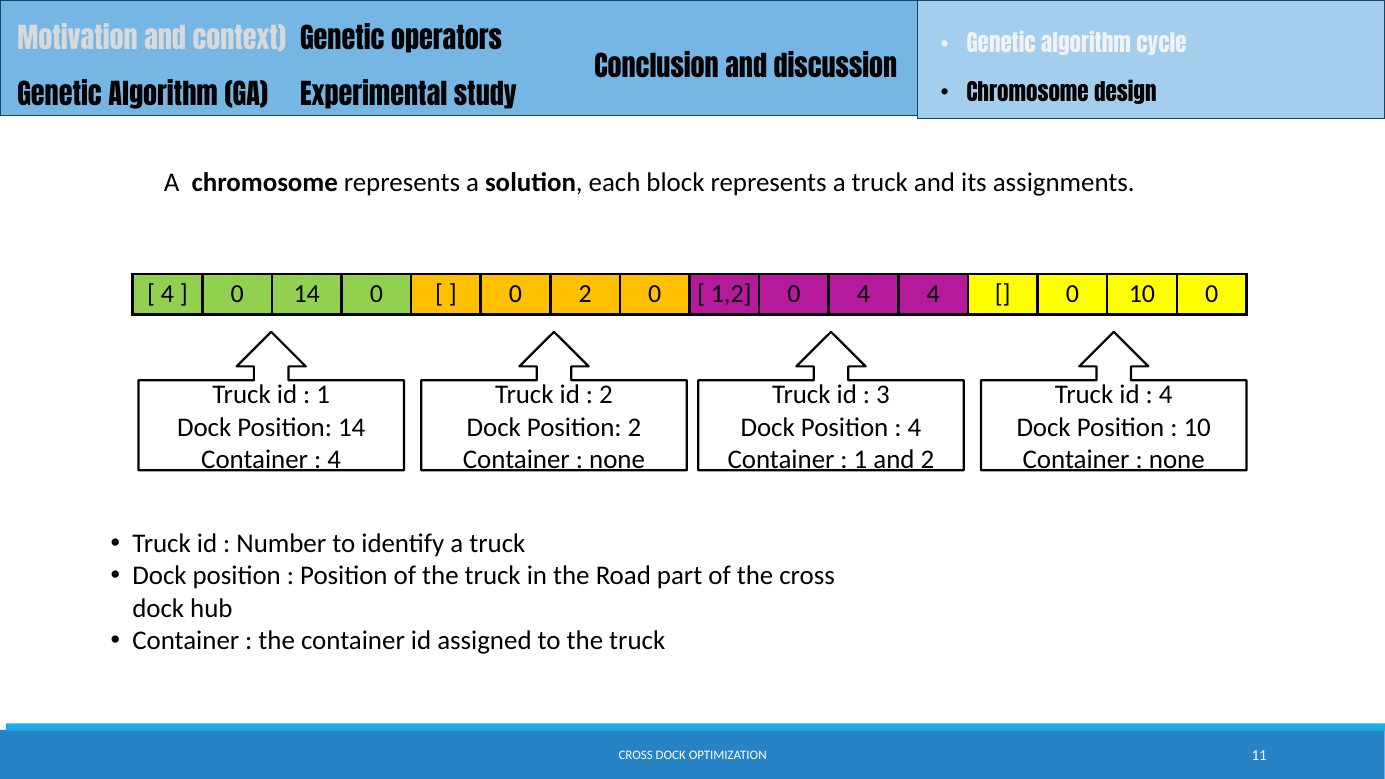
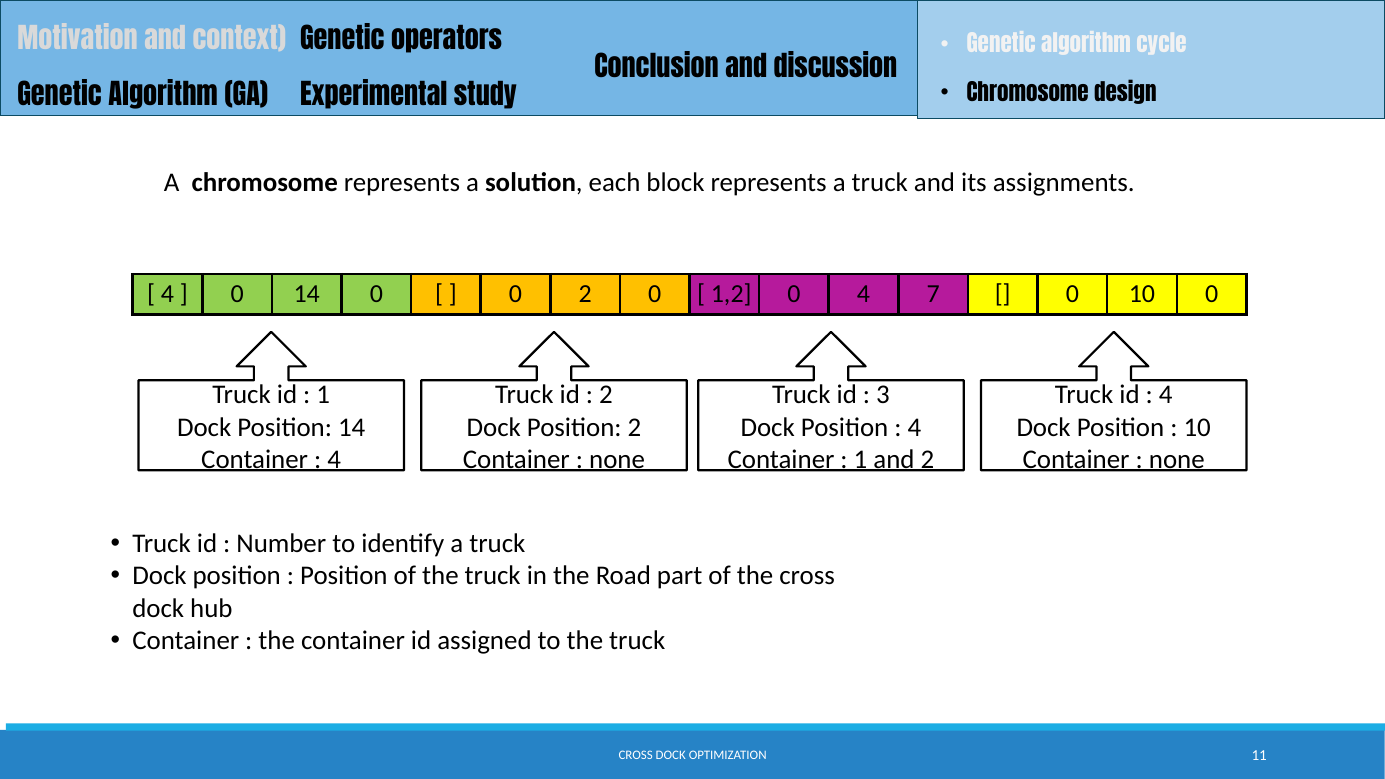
4 4: 4 -> 7
